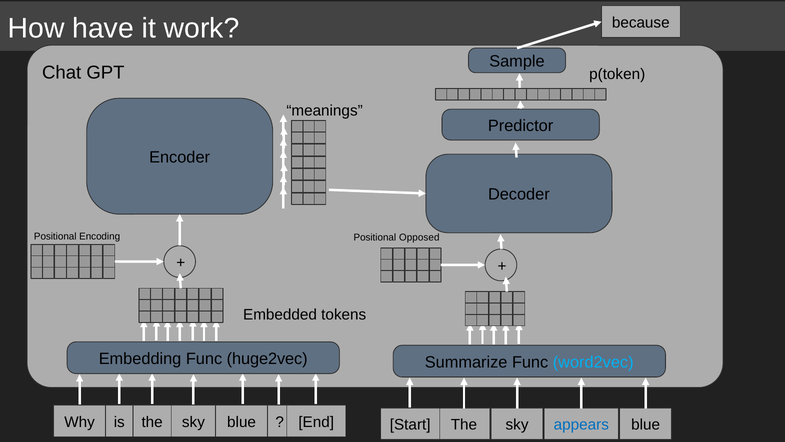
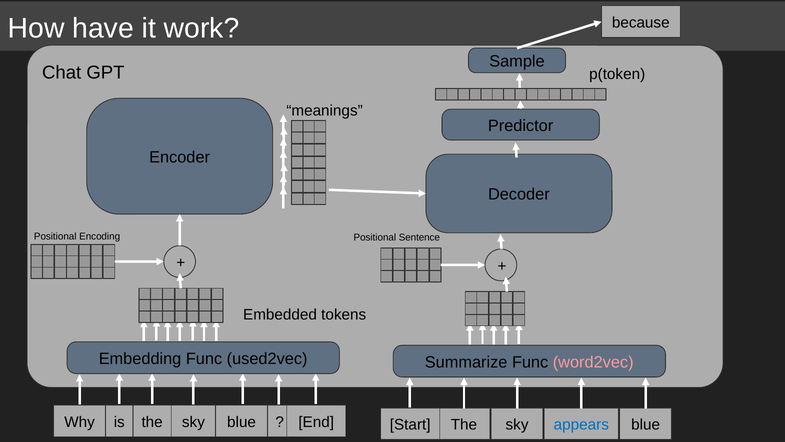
Opposed: Opposed -> Sentence
huge2vec: huge2vec -> used2vec
word2vec colour: light blue -> pink
